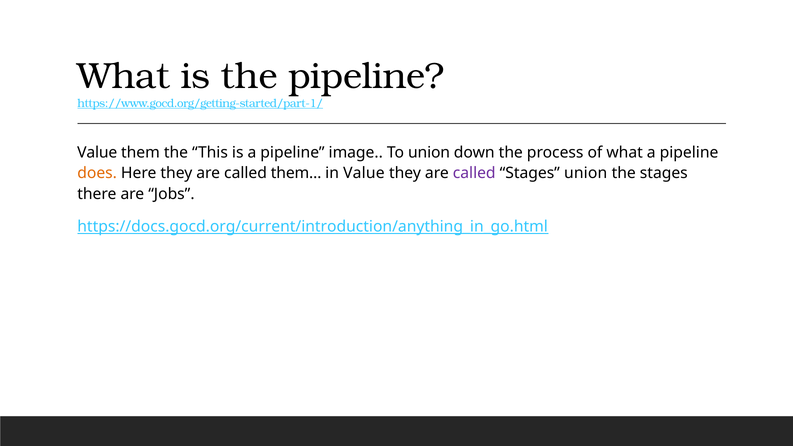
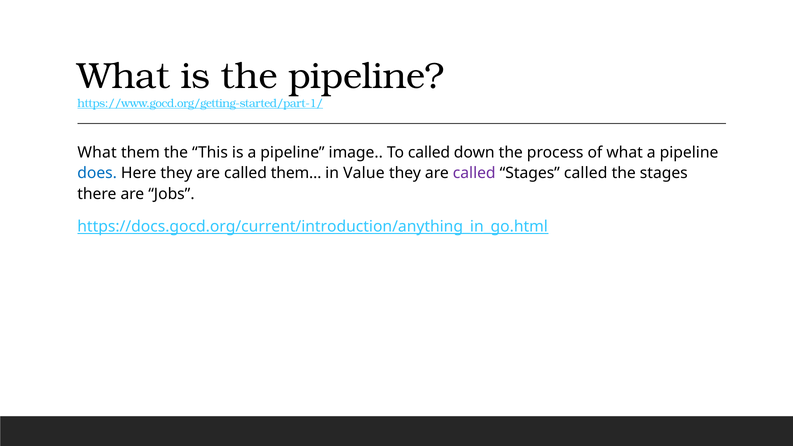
Value at (97, 152): Value -> What
To union: union -> called
does colour: orange -> blue
Stages union: union -> called
